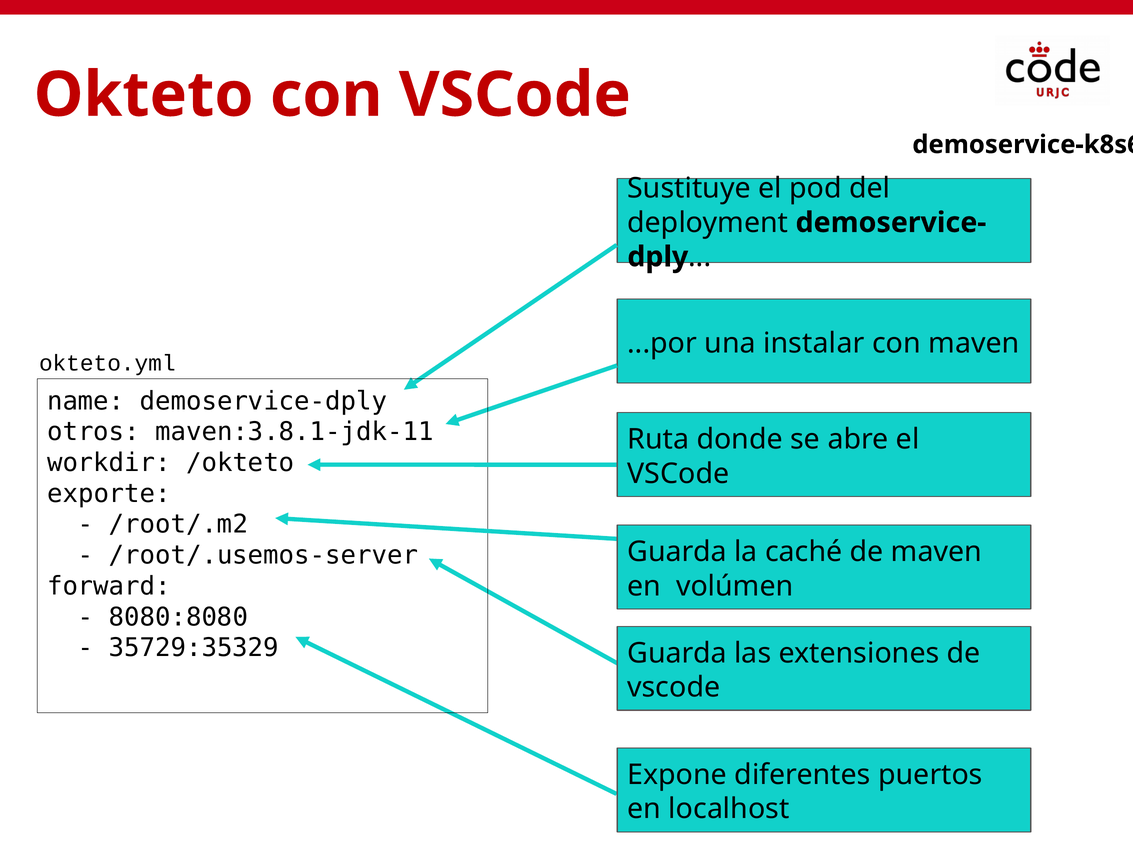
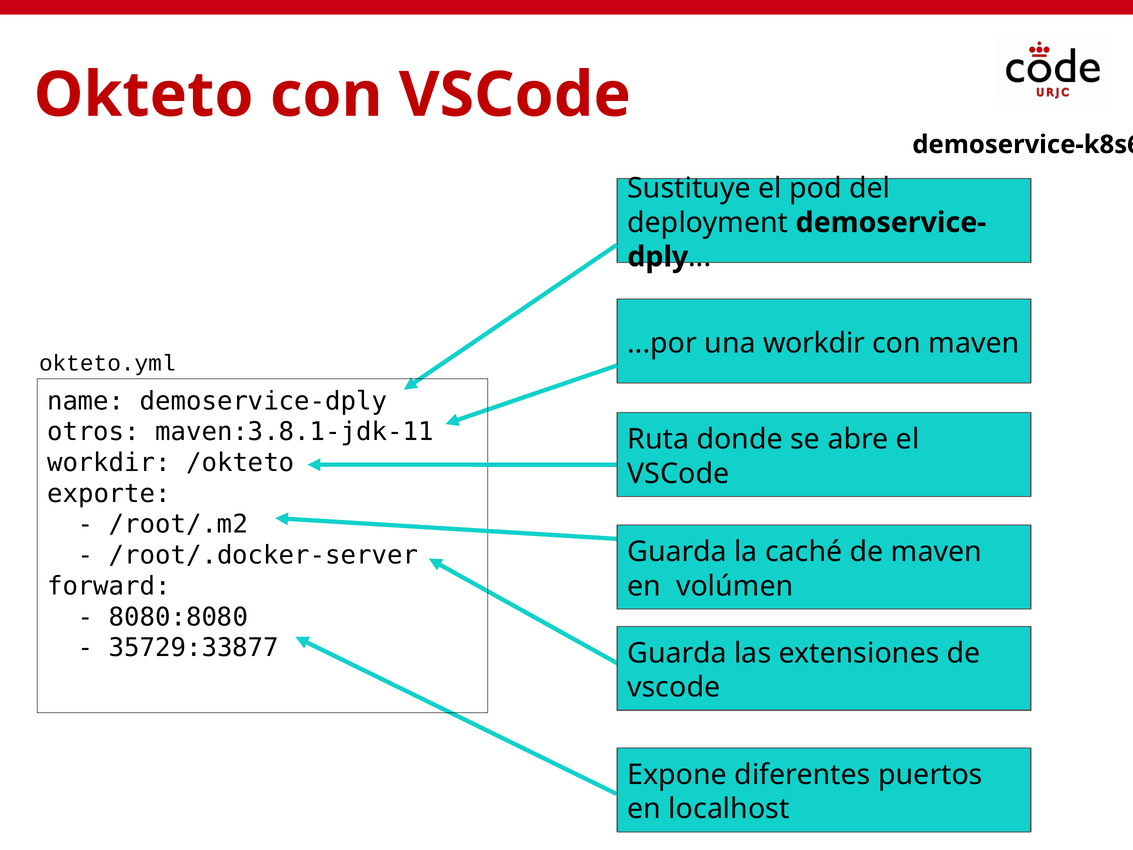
una instalar: instalar -> workdir
/root/.usemos-server: /root/.usemos-server -> /root/.docker-server
35729:35329: 35729:35329 -> 35729:33877
